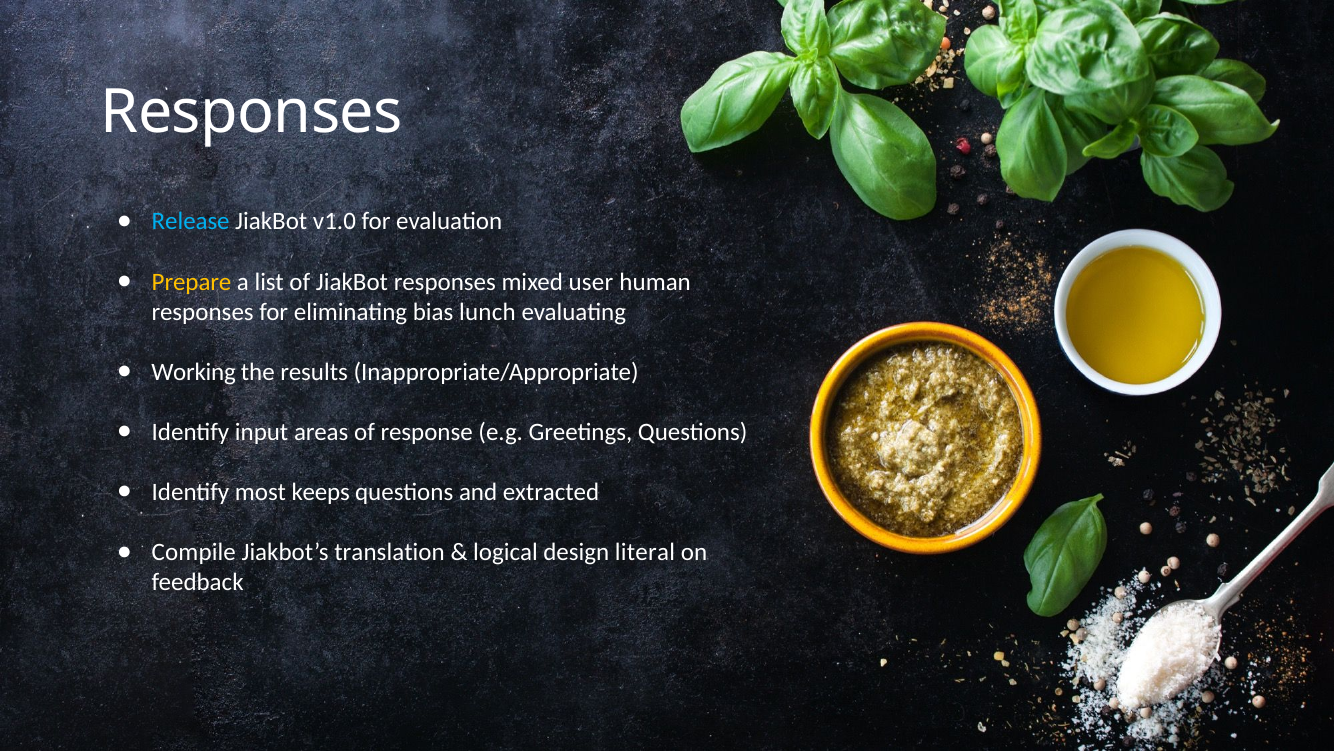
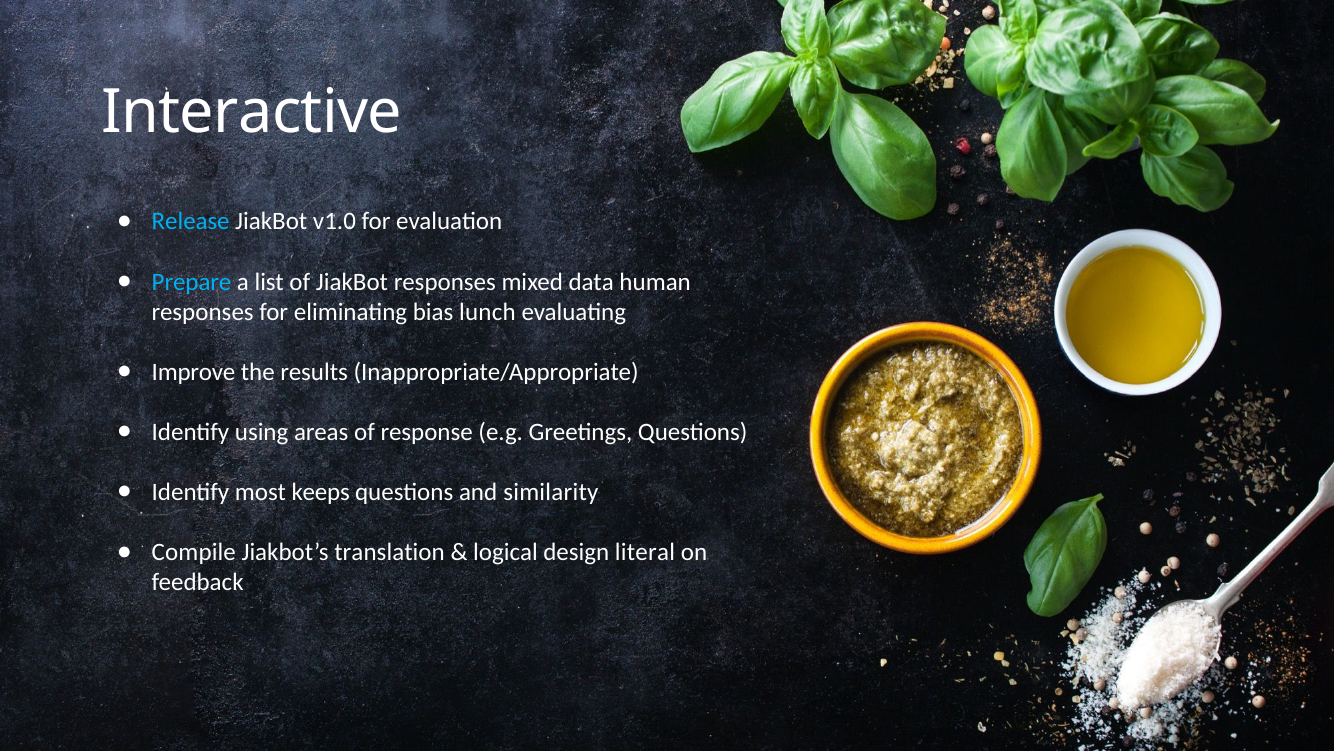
Responses at (252, 112): Responses -> Interactive
Prepare colour: yellow -> light blue
user: user -> data
Working: Working -> Improve
input: input -> using
extracted: extracted -> similarity
